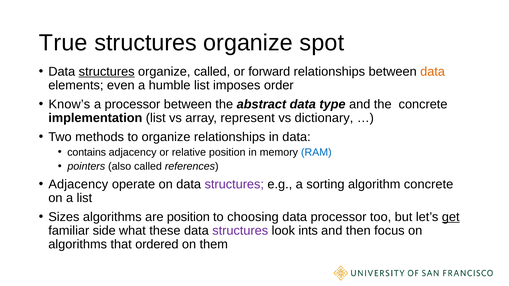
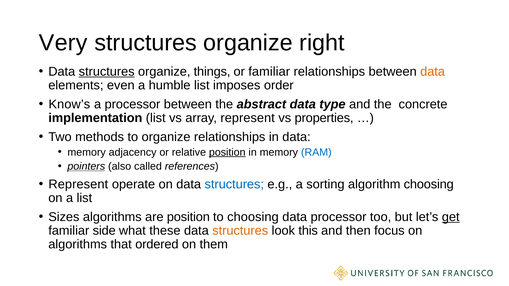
True: True -> Very
spot: spot -> right
organize called: called -> things
or forward: forward -> familiar
dictionary: dictionary -> properties
contains at (87, 152): contains -> memory
position at (227, 152) underline: none -> present
pointers underline: none -> present
Adjacency at (78, 184): Adjacency -> Represent
structures at (234, 184) colour: purple -> blue
algorithm concrete: concrete -> choosing
structures at (240, 231) colour: purple -> orange
ints: ints -> this
